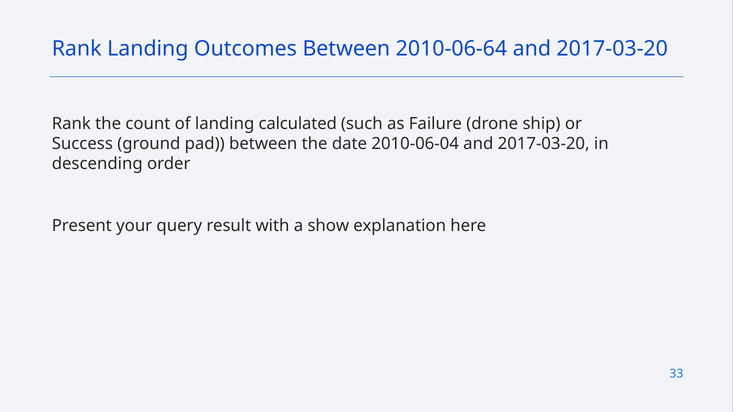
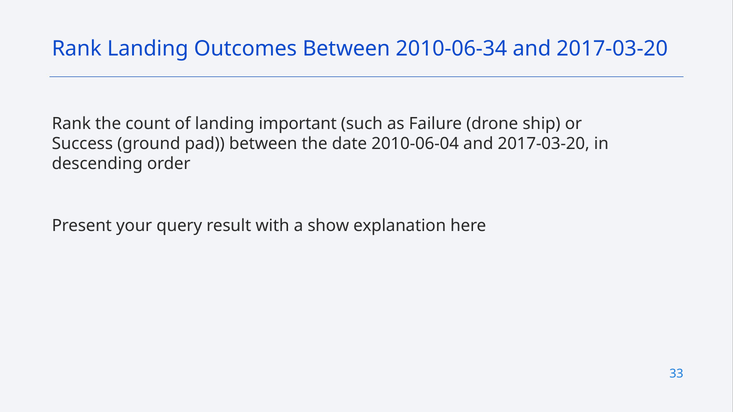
2010-06-64: 2010-06-64 -> 2010-06-34
calculated: calculated -> important
